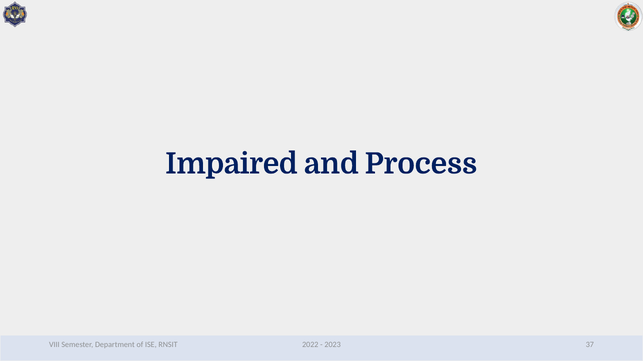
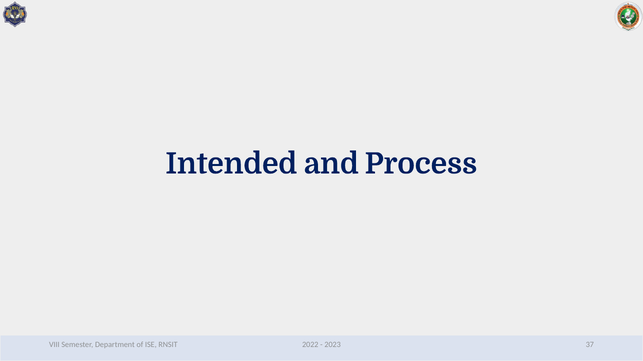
Impaired: Impaired -> Intended
